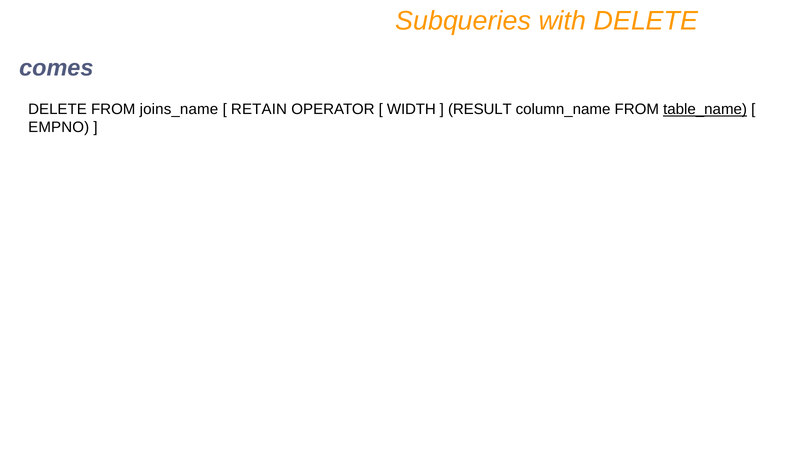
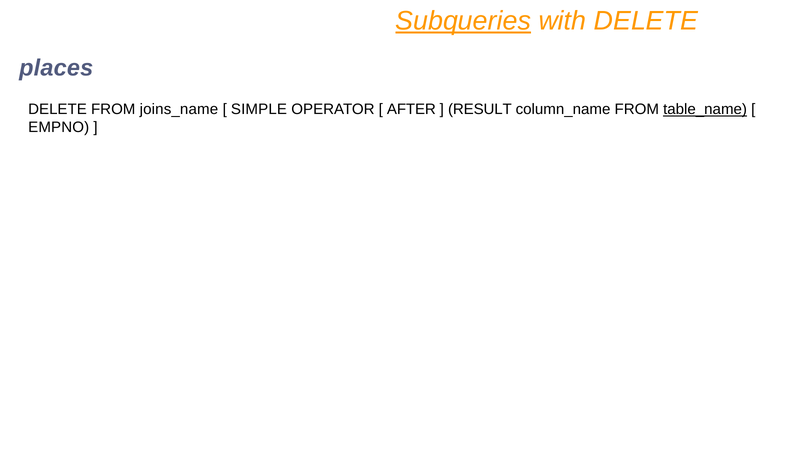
Subqueries underline: none -> present
comes: comes -> places
RETAIN: RETAIN -> SIMPLE
WIDTH: WIDTH -> AFTER
